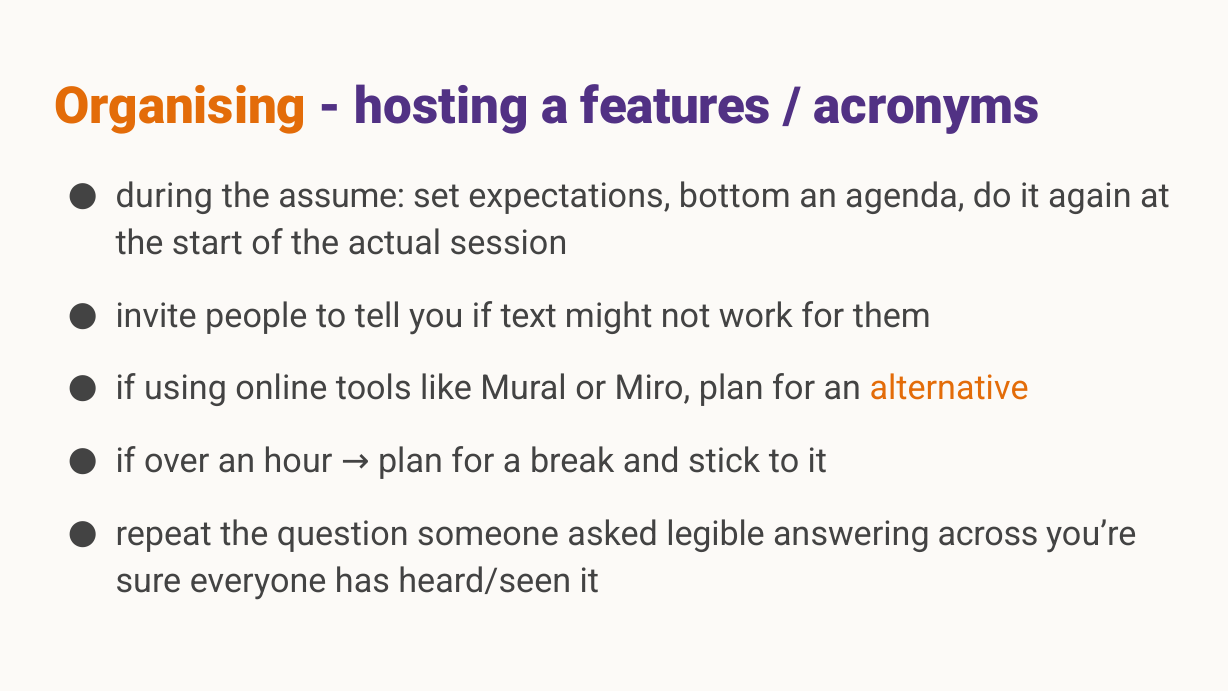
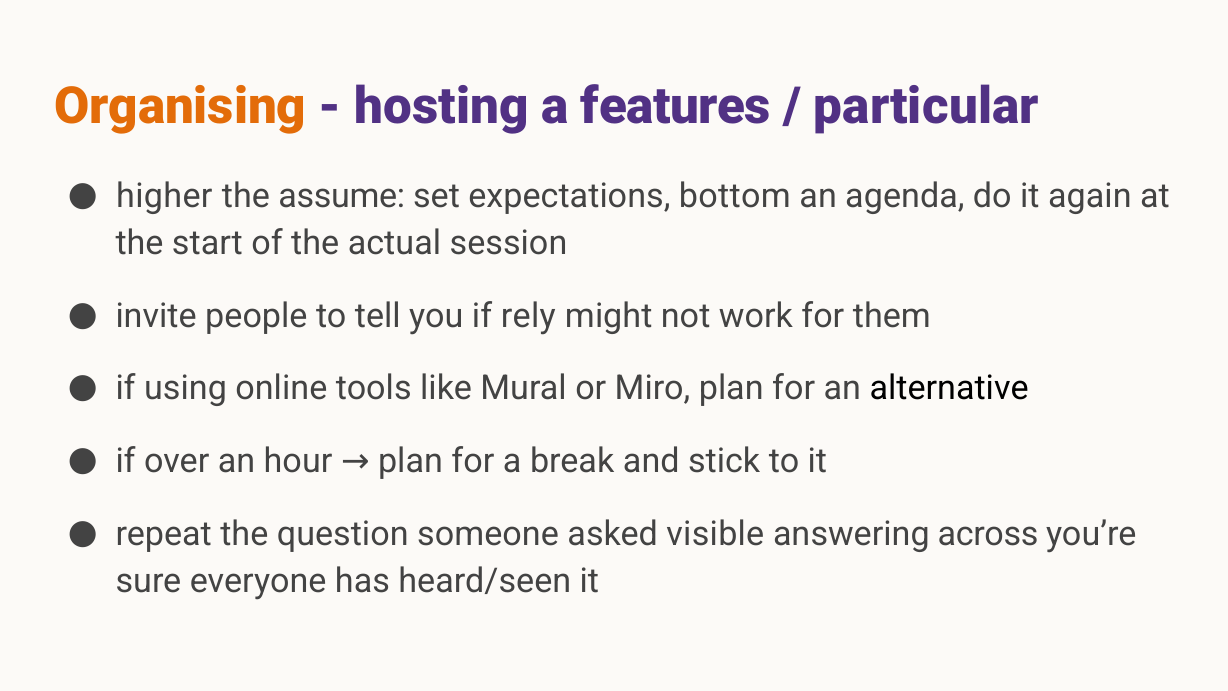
acronyms: acronyms -> particular
during: during -> higher
text: text -> rely
alternative colour: orange -> black
legible: legible -> visible
